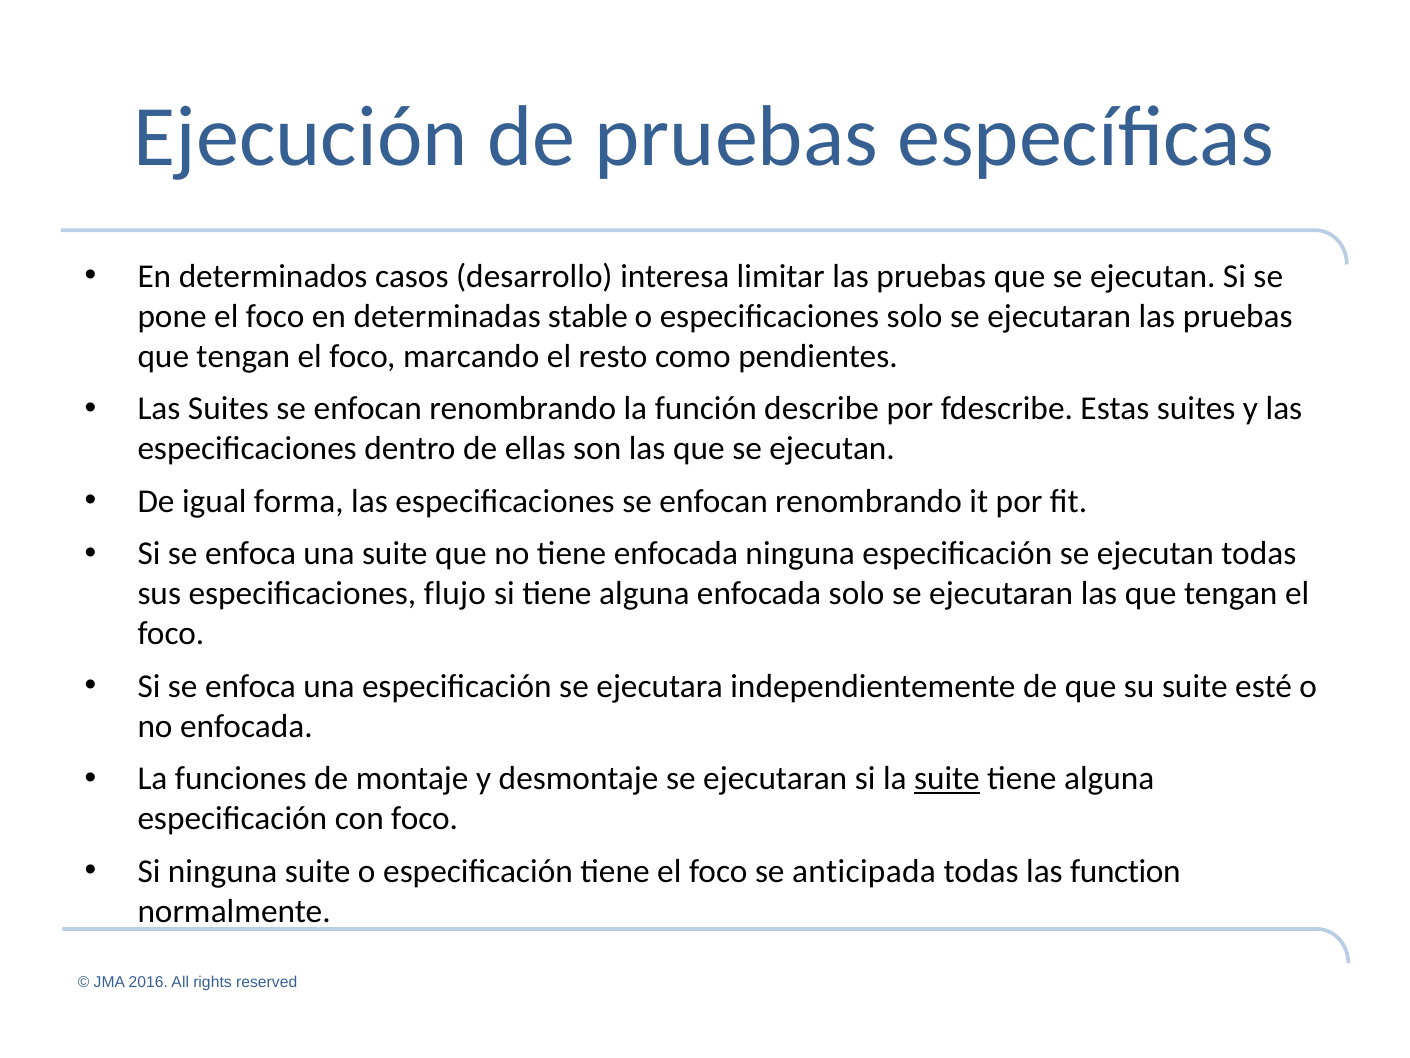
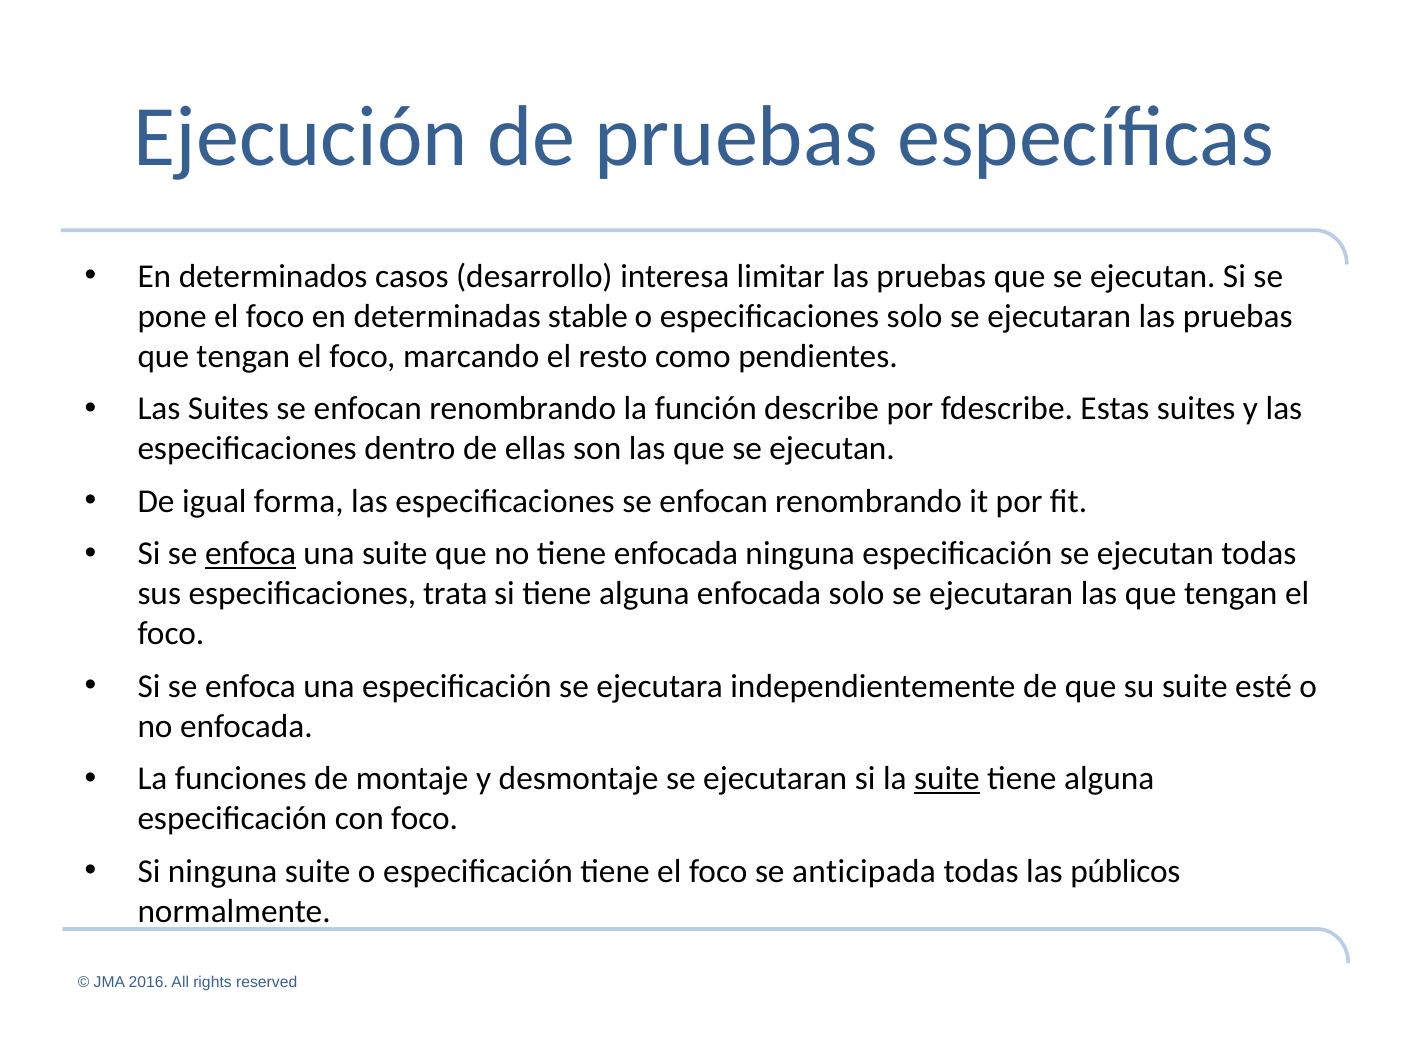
enfoca at (251, 554) underline: none -> present
flujo: flujo -> trata
function: function -> públicos
